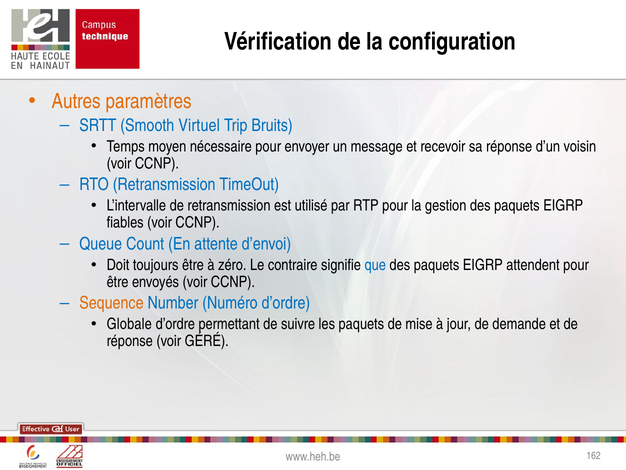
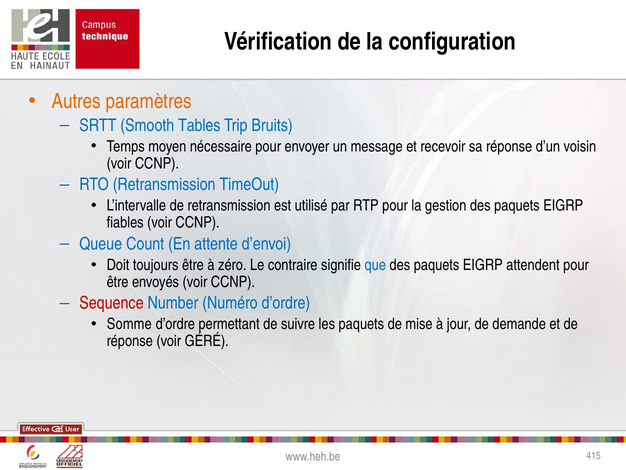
Virtuel: Virtuel -> Tables
Sequence colour: orange -> red
Globale: Globale -> Somme
162: 162 -> 415
